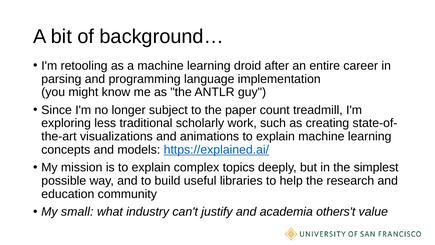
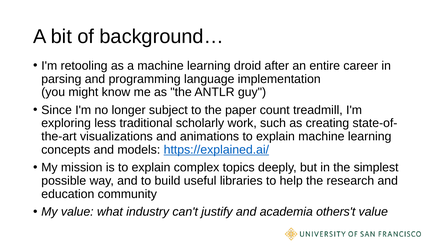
My small: small -> value
